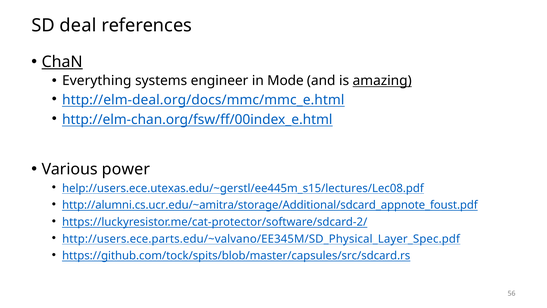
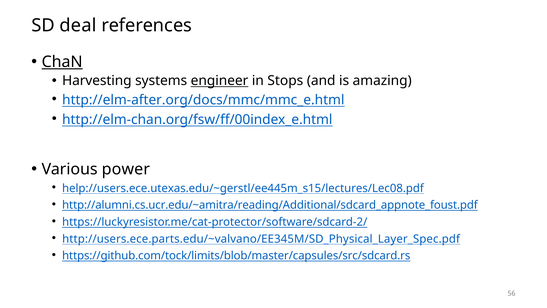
Everything: Everything -> Harvesting
engineer underline: none -> present
Mode: Mode -> Stops
amazing underline: present -> none
http://elm-deal.org/docs/mmc/mmc_e.html: http://elm-deal.org/docs/mmc/mmc_e.html -> http://elm-after.org/docs/mmc/mmc_e.html
http://alumni.cs.ucr.edu/~amitra/storage/Additional/sdcard_appnote_foust.pdf: http://alumni.cs.ucr.edu/~amitra/storage/Additional/sdcard_appnote_foust.pdf -> http://alumni.cs.ucr.edu/~amitra/reading/Additional/sdcard_appnote_foust.pdf
https://github.com/tock/spits/blob/master/capsules/src/sdcard.rs: https://github.com/tock/spits/blob/master/capsules/src/sdcard.rs -> https://github.com/tock/limits/blob/master/capsules/src/sdcard.rs
